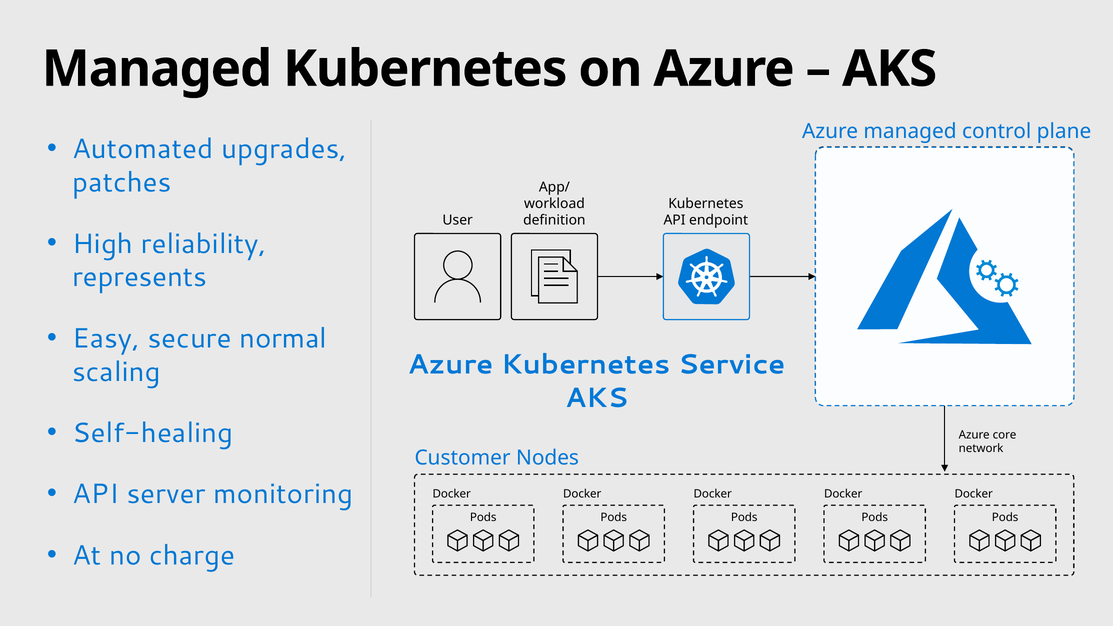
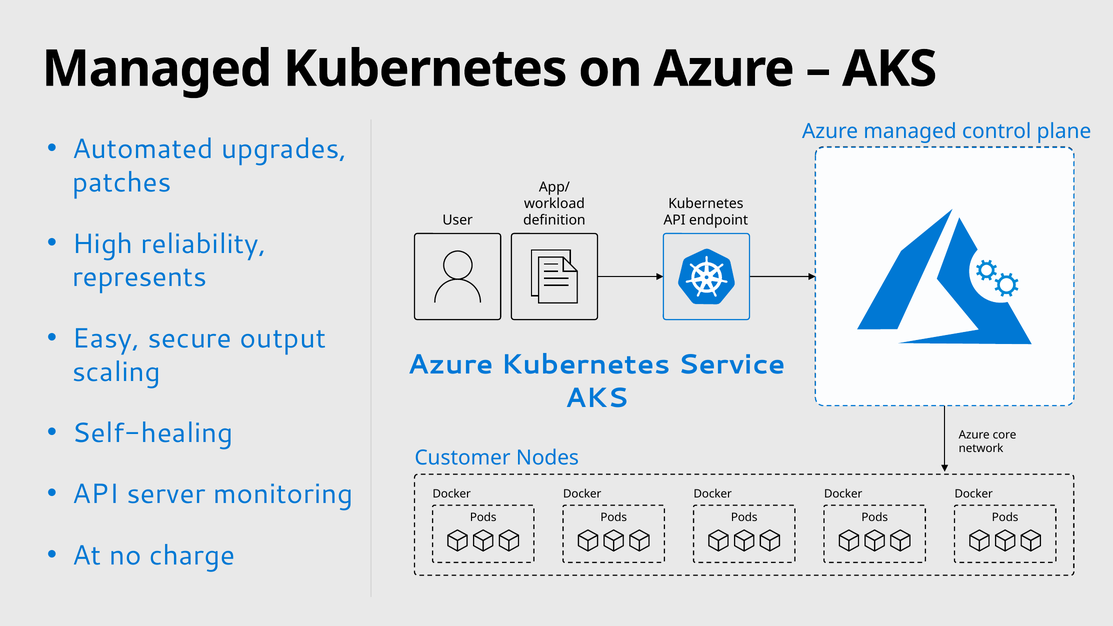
normal: normal -> output
